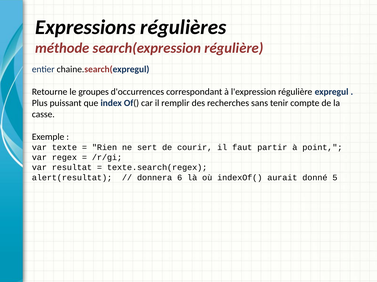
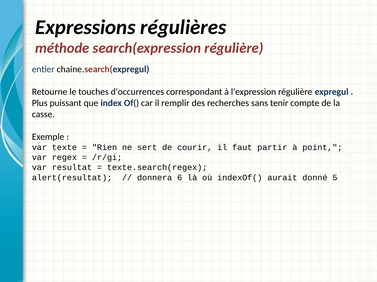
groupes: groupes -> touches
